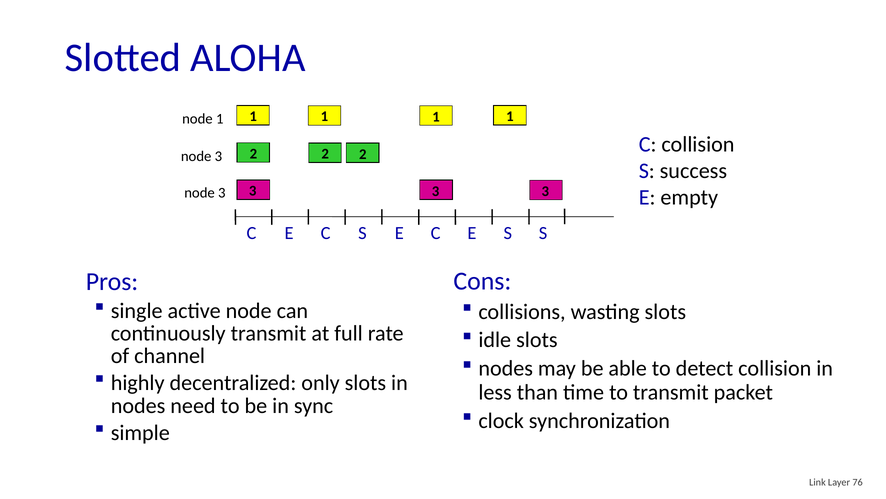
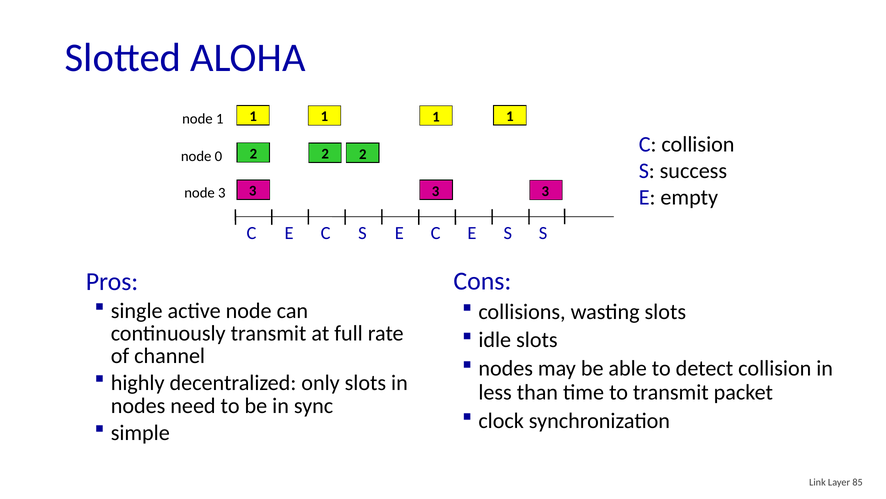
3 at (218, 156): 3 -> 0
76: 76 -> 85
